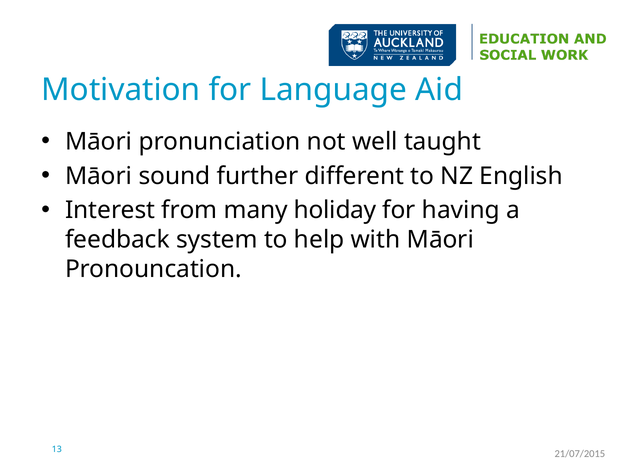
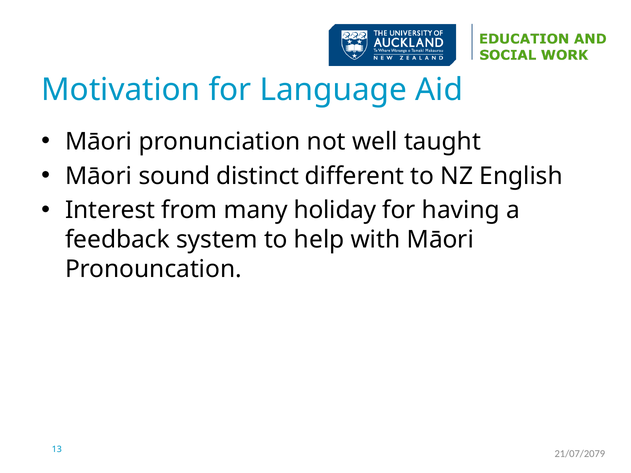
further: further -> distinct
21/07/2015: 21/07/2015 -> 21/07/2079
